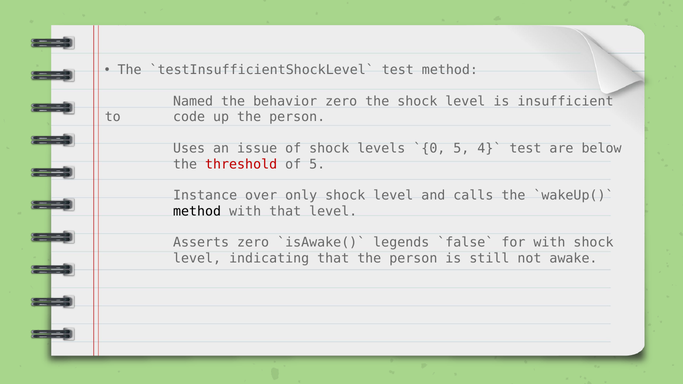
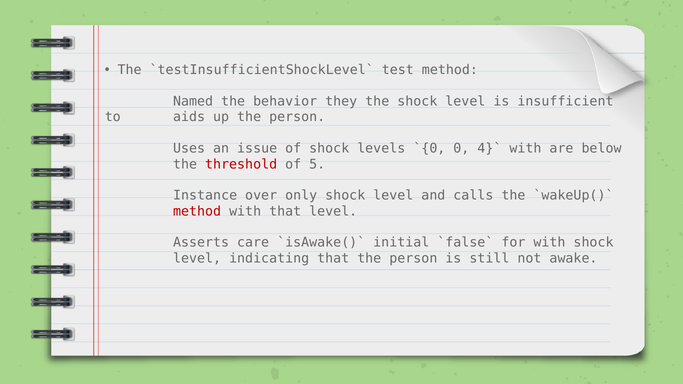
behavior zero: zero -> they
code: code -> aids
5 at (461, 148): 5 -> 0
test at (525, 148): test -> with
method at (197, 211) colour: black -> red
Asserts zero: zero -> care
legends: legends -> initial
